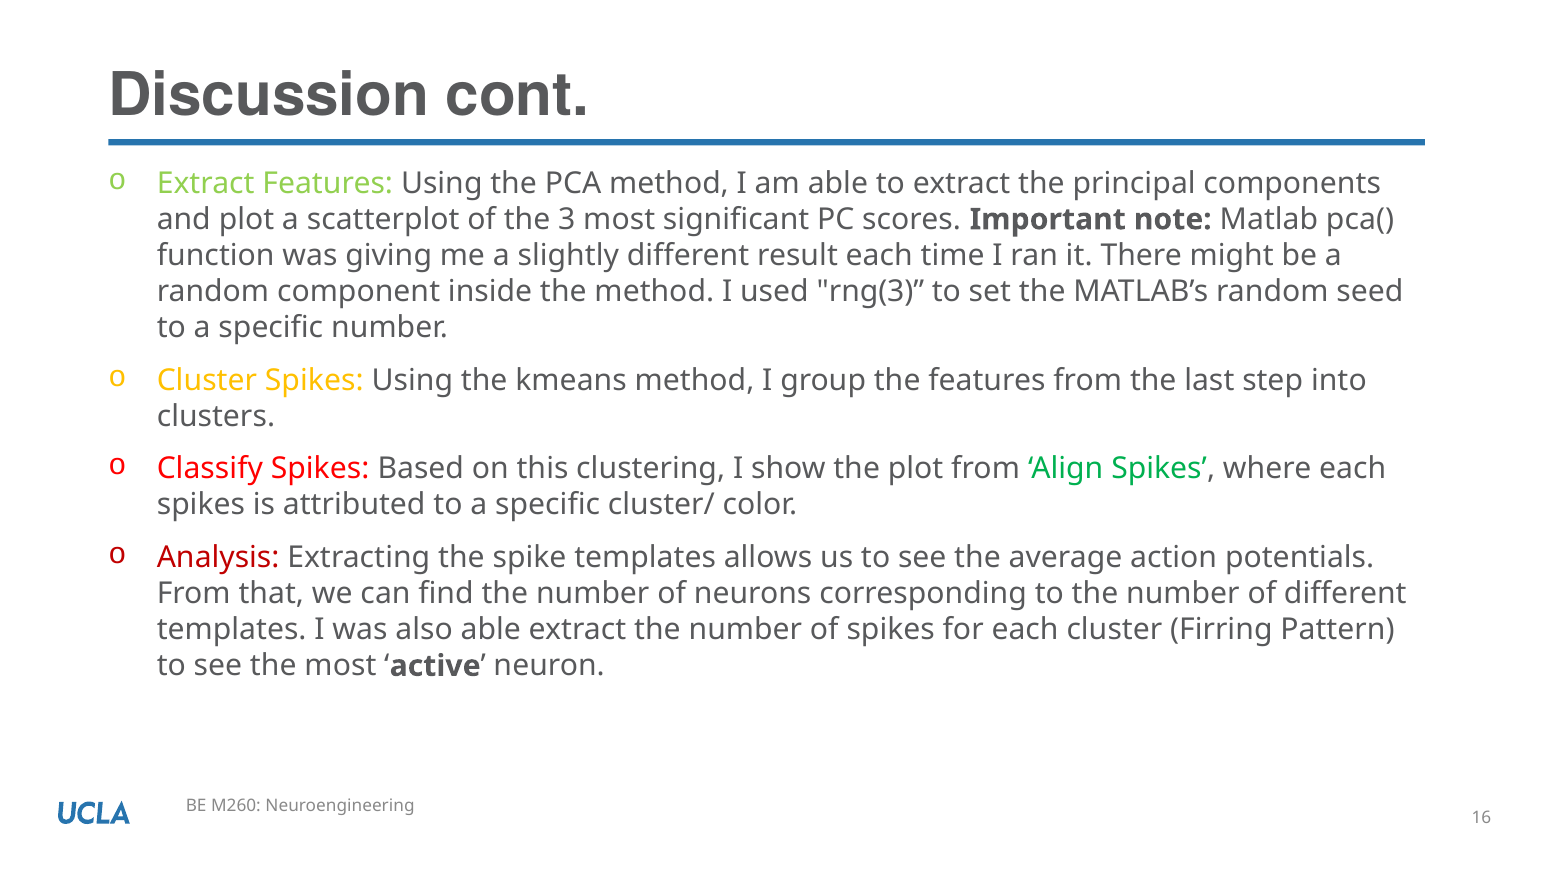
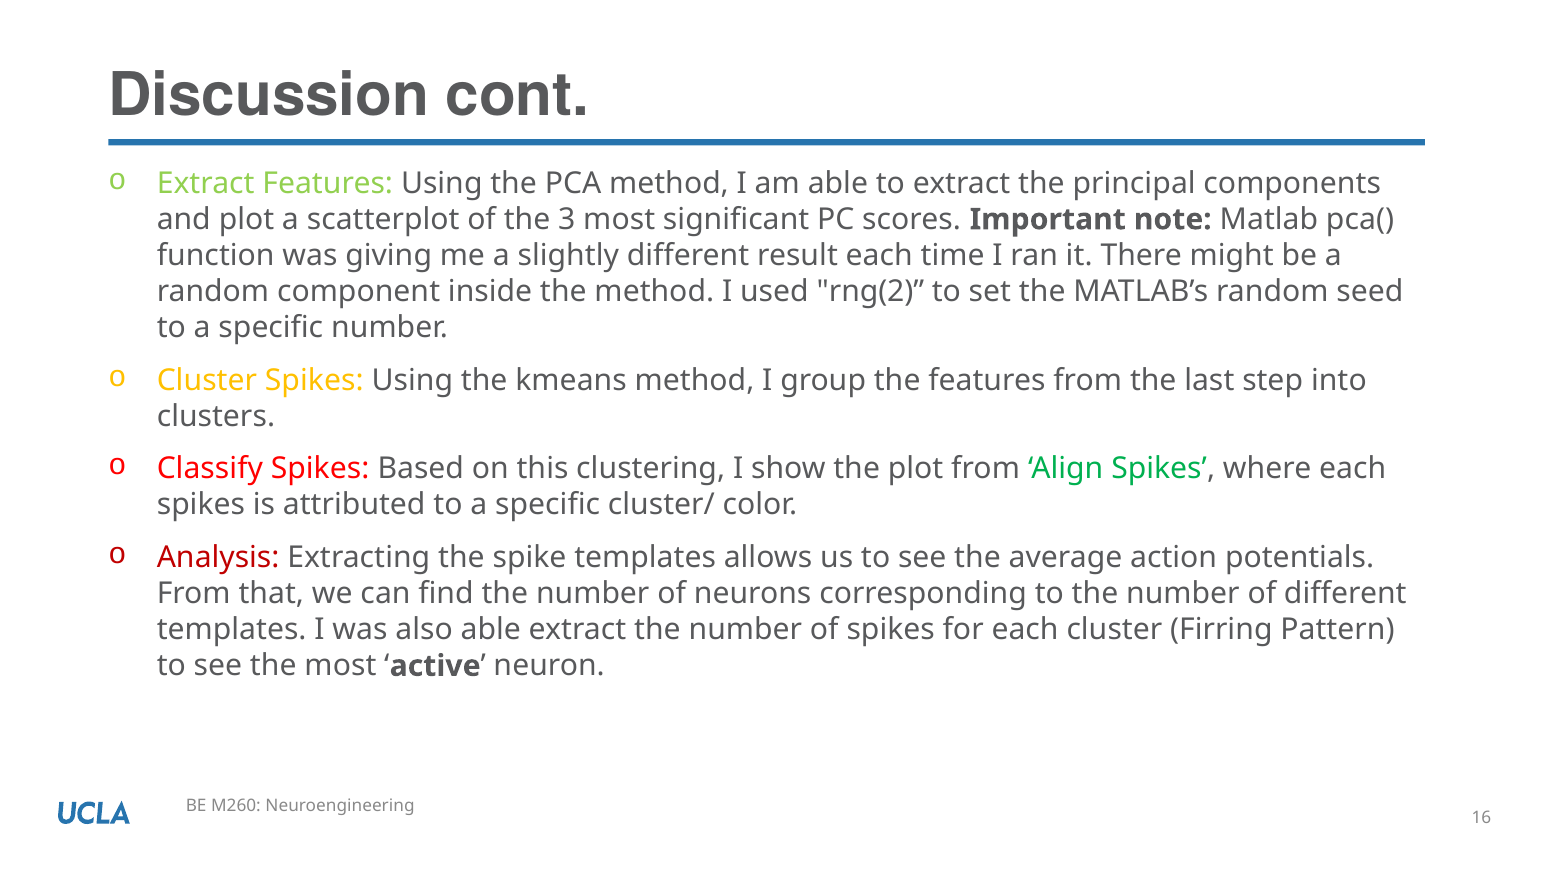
rng(3: rng(3 -> rng(2
